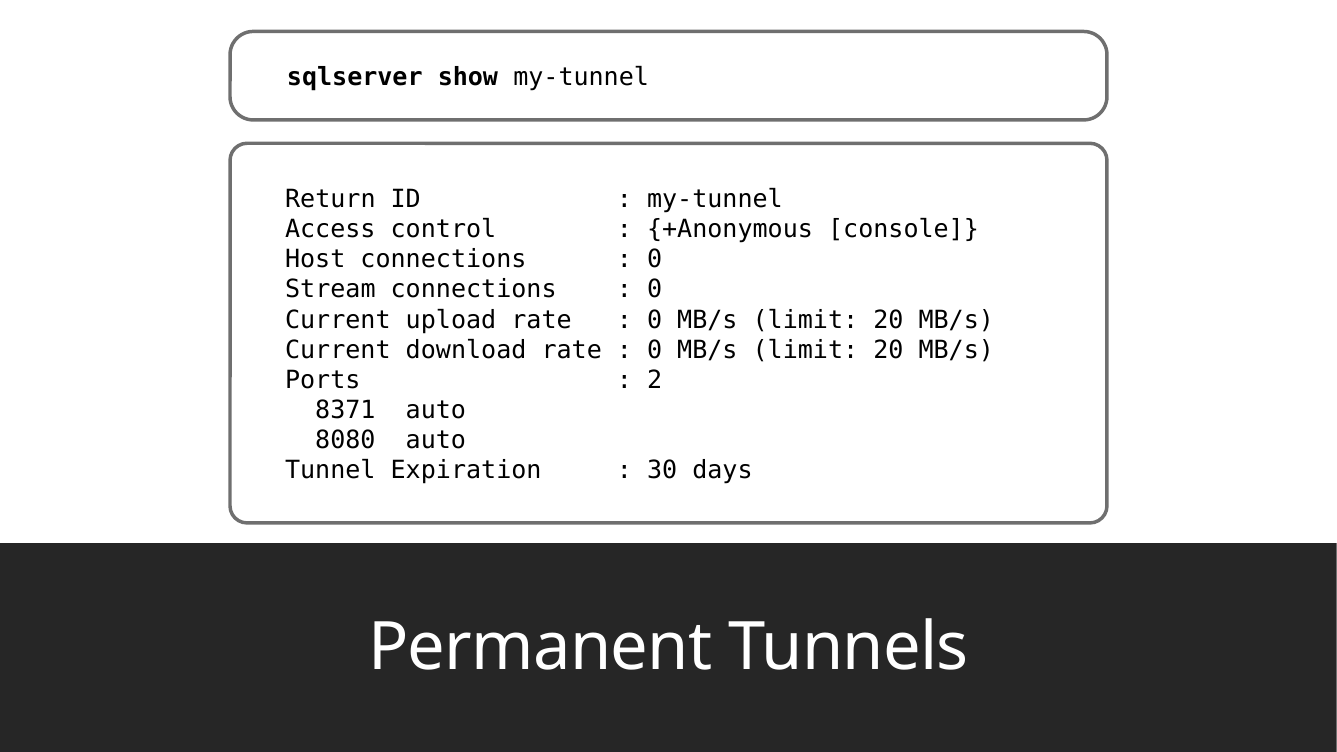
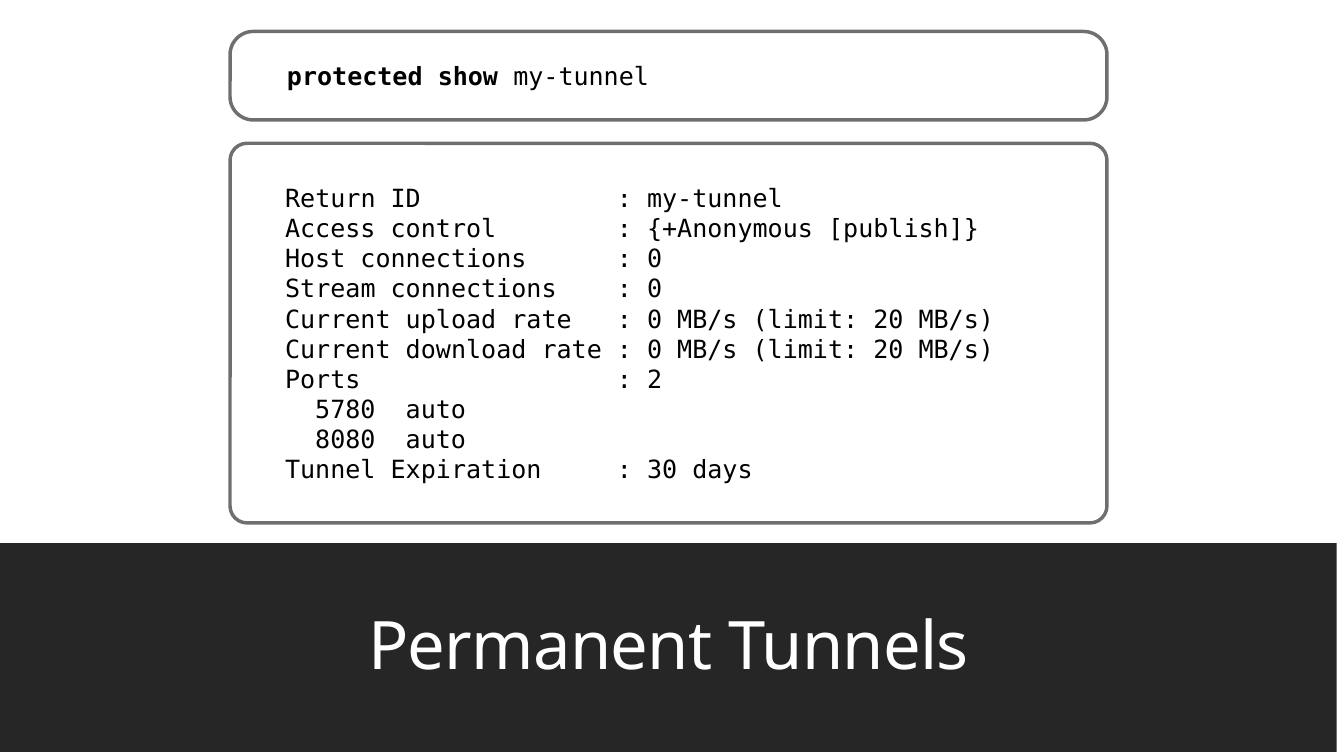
sqlserver: sqlserver -> protected
console: console -> publish
8371: 8371 -> 5780
